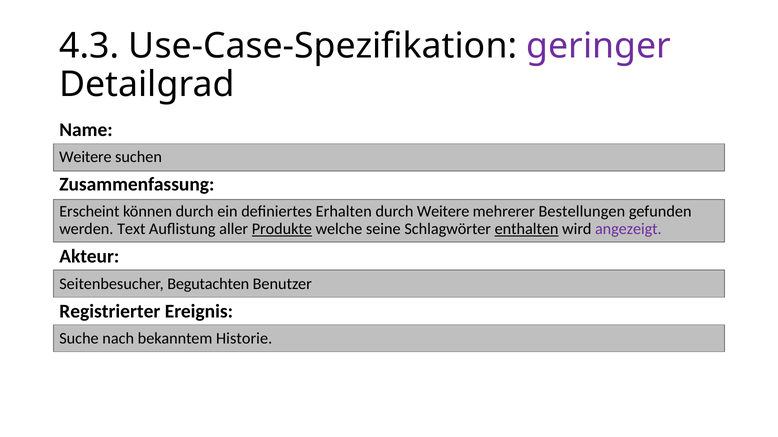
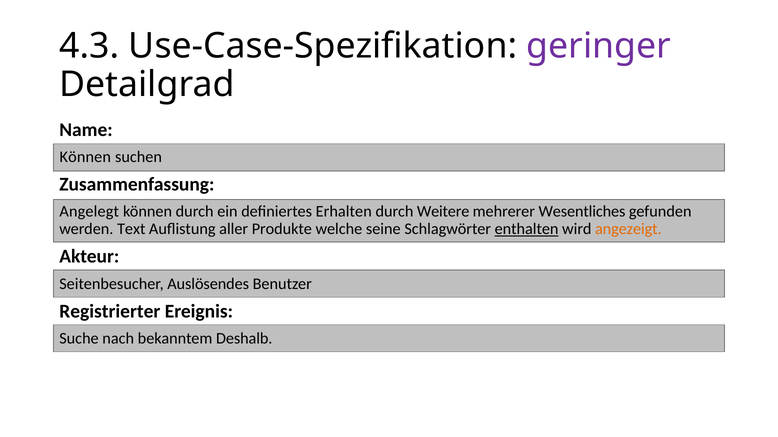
Weitere at (85, 157): Weitere -> Können
Erscheint: Erscheint -> Angelegt
Bestellungen: Bestellungen -> Wesentliches
Produkte underline: present -> none
angezeigt colour: purple -> orange
Begutachten: Begutachten -> Auslösendes
Historie: Historie -> Deshalb
